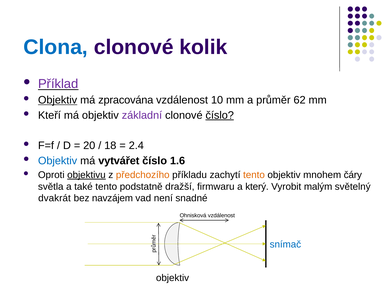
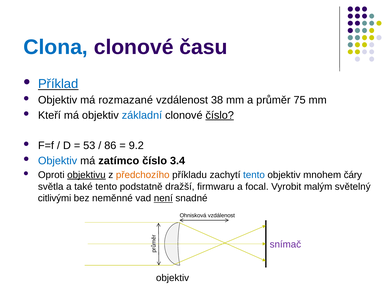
kolik: kolik -> času
Příklad colour: purple -> blue
Objektiv at (58, 100) underline: present -> none
zpracována: zpracována -> rozmazané
10: 10 -> 38
62: 62 -> 75
základní colour: purple -> blue
20: 20 -> 53
18: 18 -> 86
2.4: 2.4 -> 9.2
vytvářet: vytvářet -> zatímco
1.6: 1.6 -> 3.4
tento at (254, 175) colour: orange -> blue
který: který -> focal
dvakrát: dvakrát -> citlivými
navzájem: navzájem -> neměnné
není underline: none -> present
snímač colour: blue -> purple
